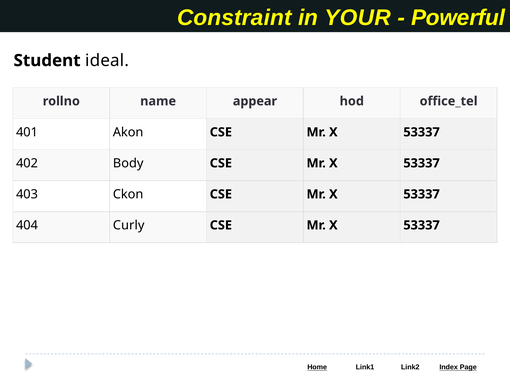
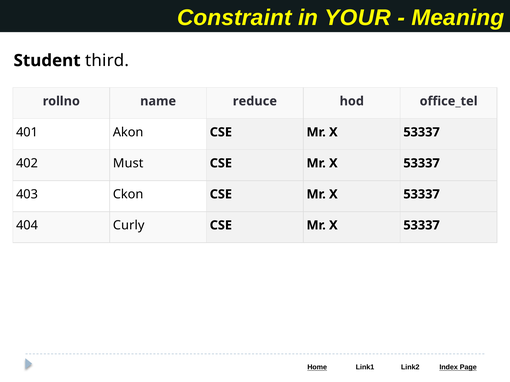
Powerful: Powerful -> Meaning
ideal: ideal -> third
appear: appear -> reduce
Body: Body -> Must
